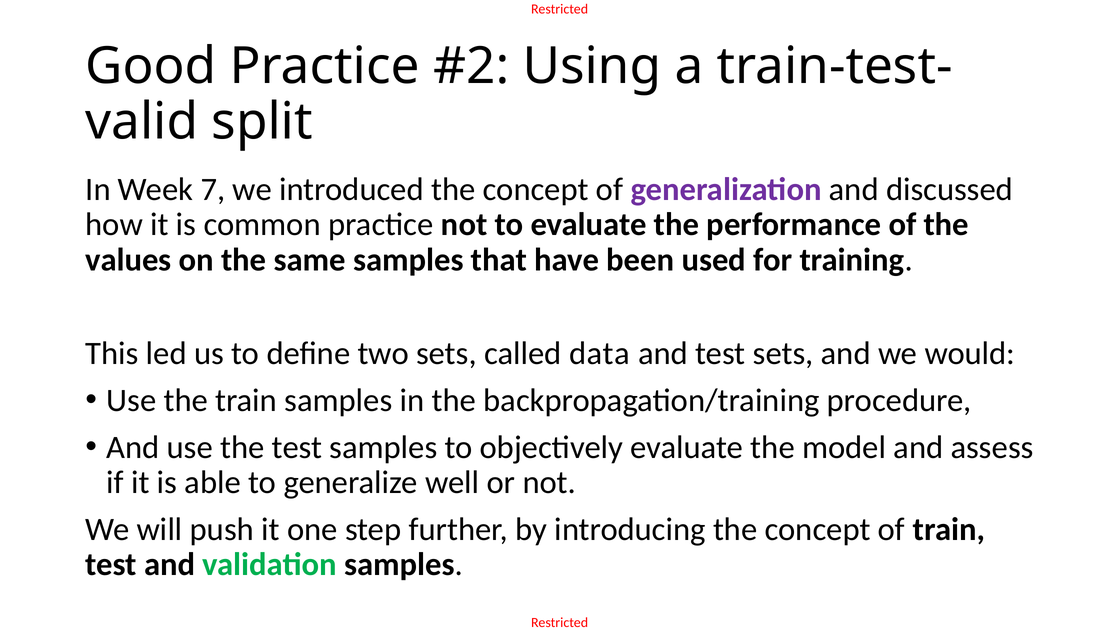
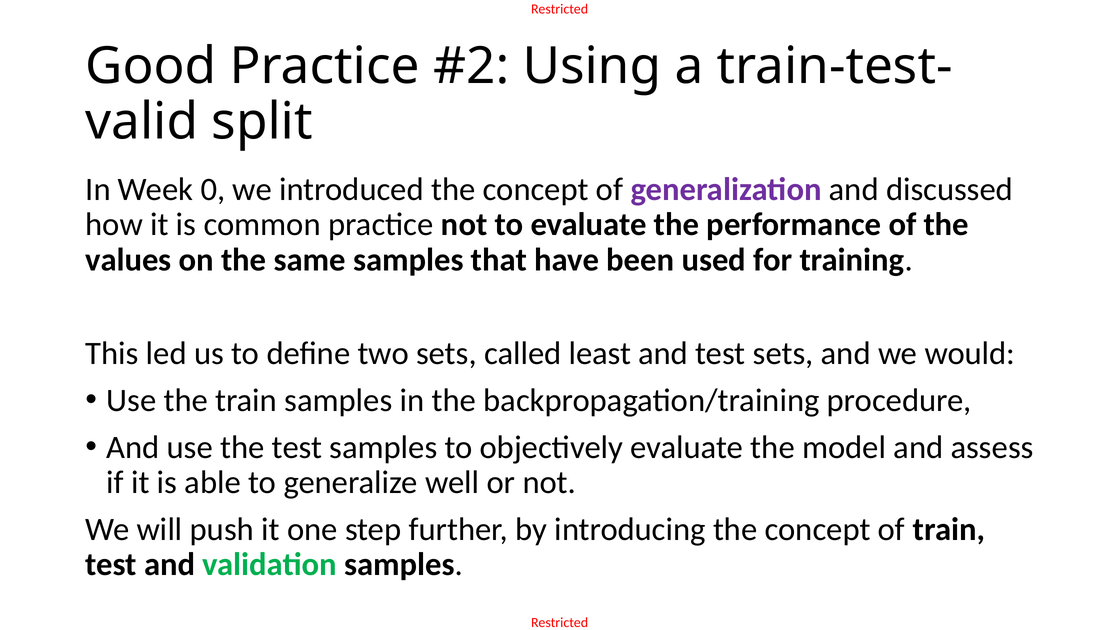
7: 7 -> 0
data: data -> least
